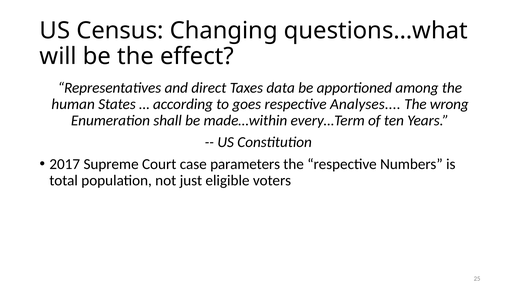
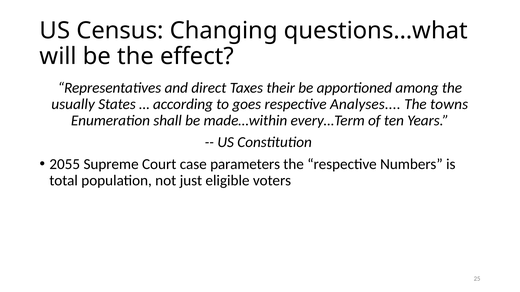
data: data -> their
human: human -> usually
wrong: wrong -> towns
2017: 2017 -> 2055
